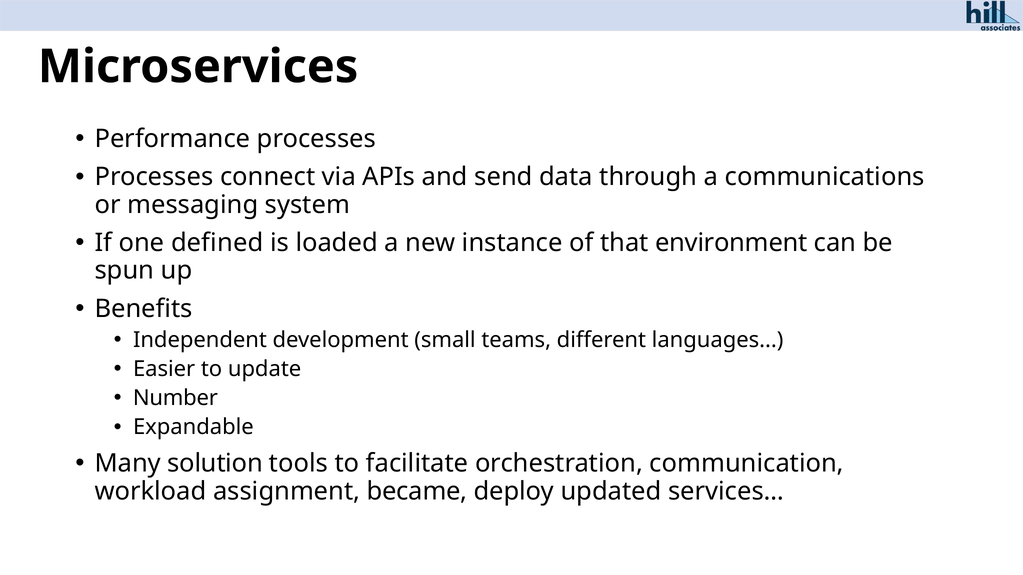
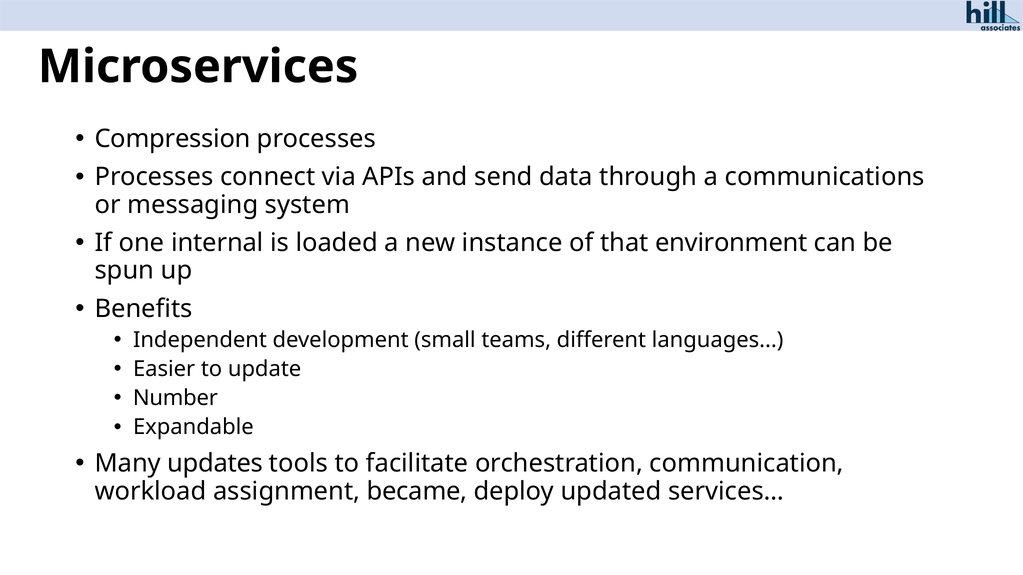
Performance: Performance -> Compression
defined: defined -> internal
solution: solution -> updates
